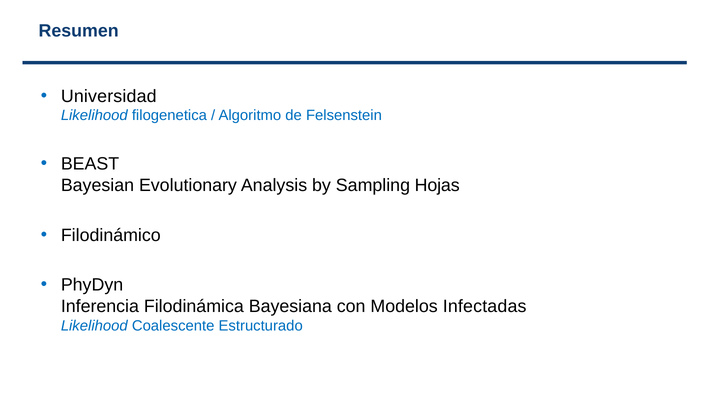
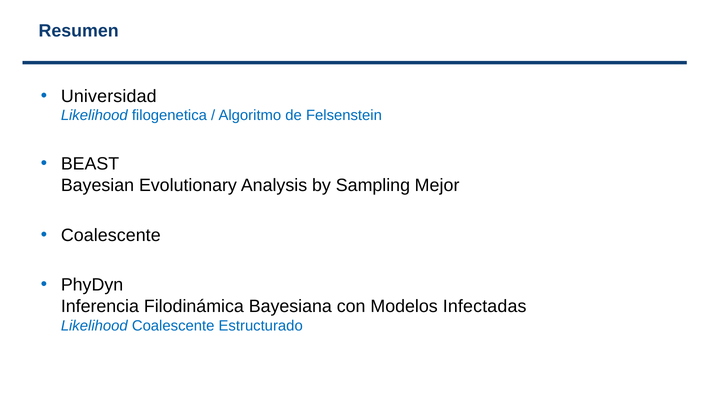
Hojas: Hojas -> Mejor
Filodinámico at (111, 235): Filodinámico -> Coalescente
